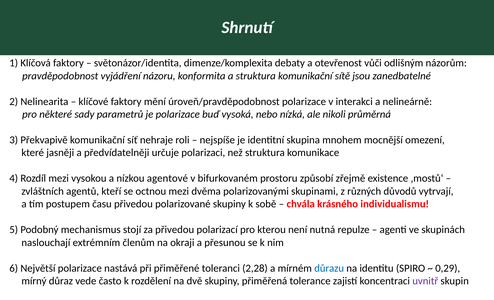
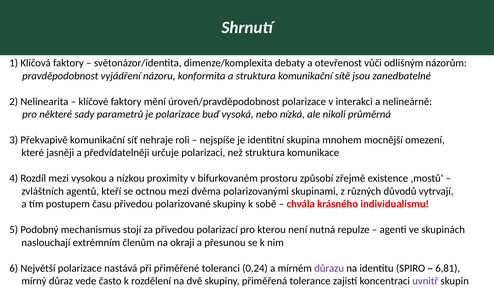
agentové: agentové -> proximity
2,28: 2,28 -> 0,24
důrazu colour: blue -> purple
0,29: 0,29 -> 6,81
